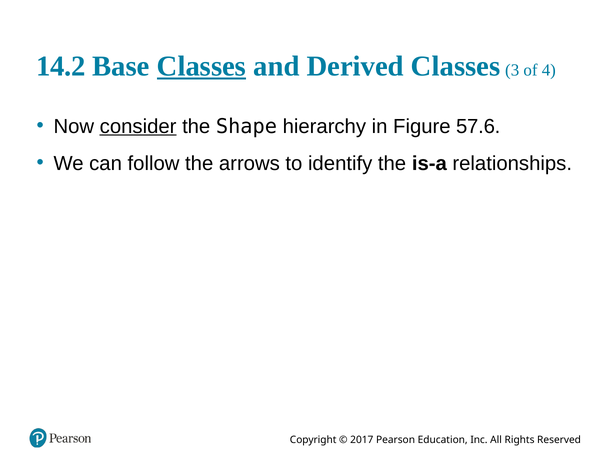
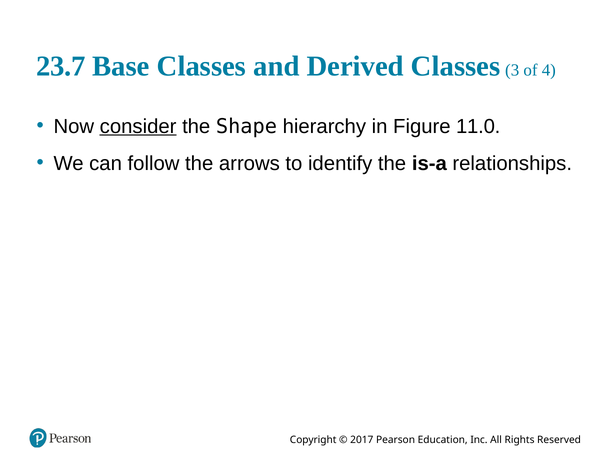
14.2: 14.2 -> 23.7
Classes at (201, 66) underline: present -> none
57.6: 57.6 -> 11.0
